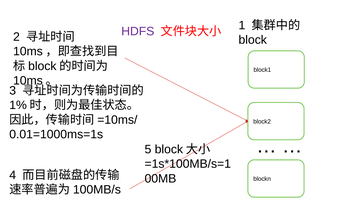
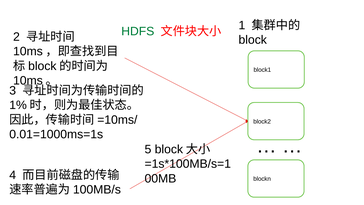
HDFS colour: purple -> green
